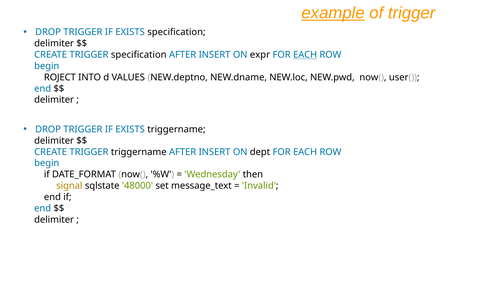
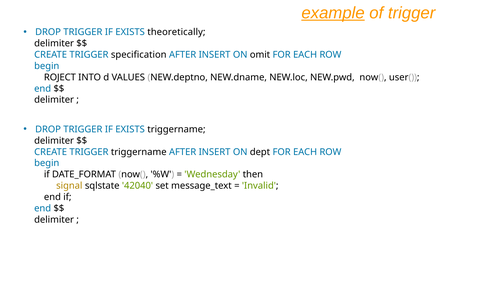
EXISTS specification: specification -> theoretically
expr: expr -> omit
EACH at (305, 55) underline: present -> none
48000: 48000 -> 42040
